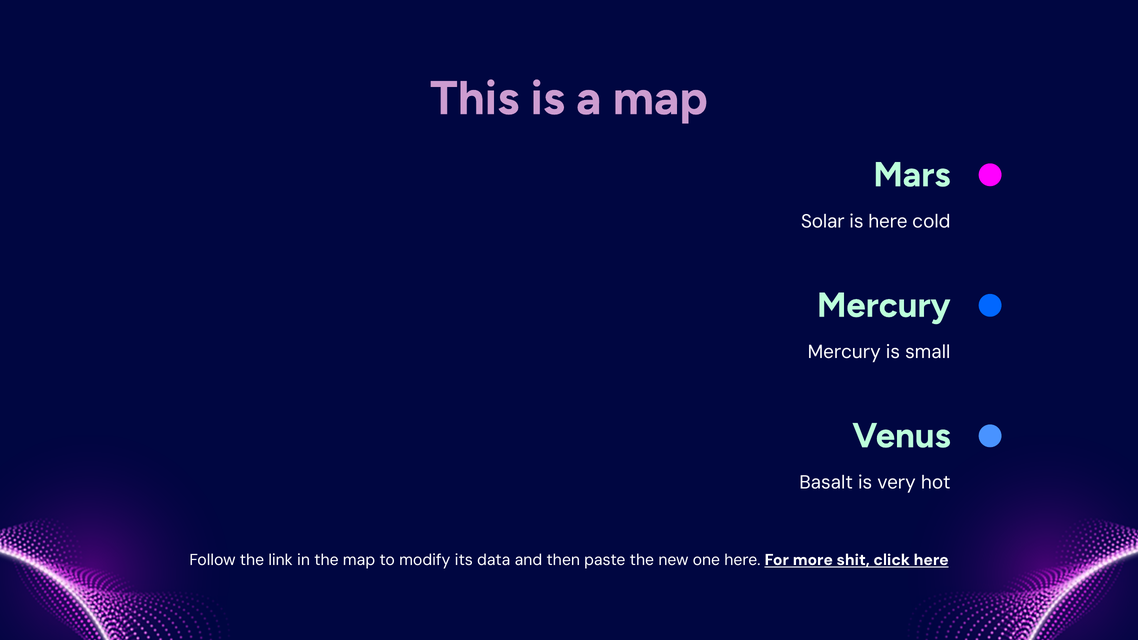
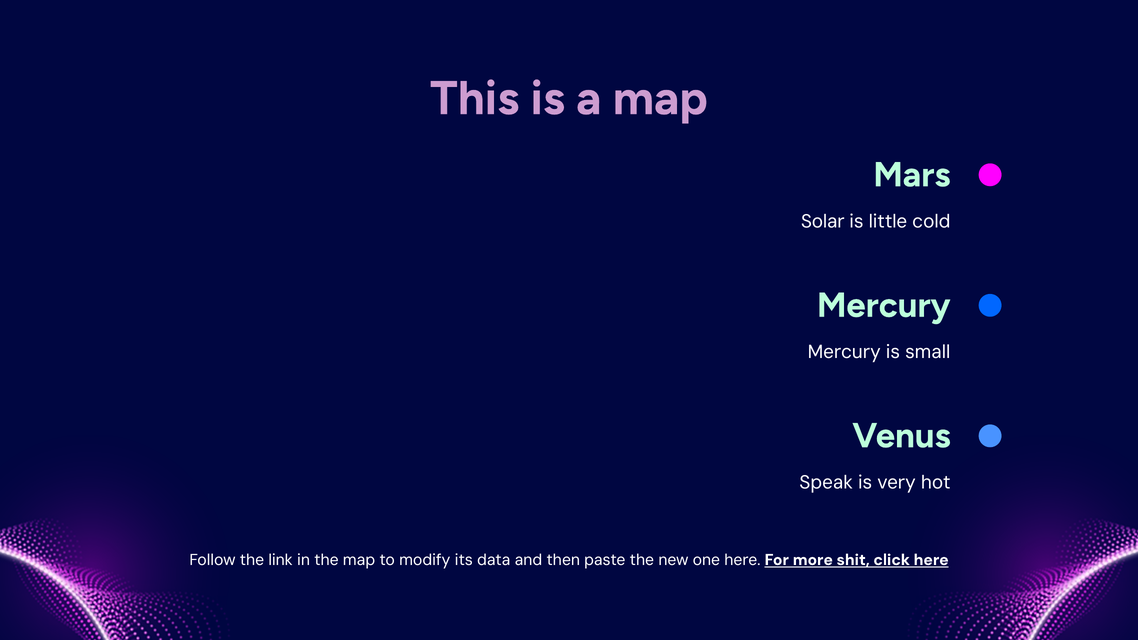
is here: here -> little
Basalt: Basalt -> Speak
